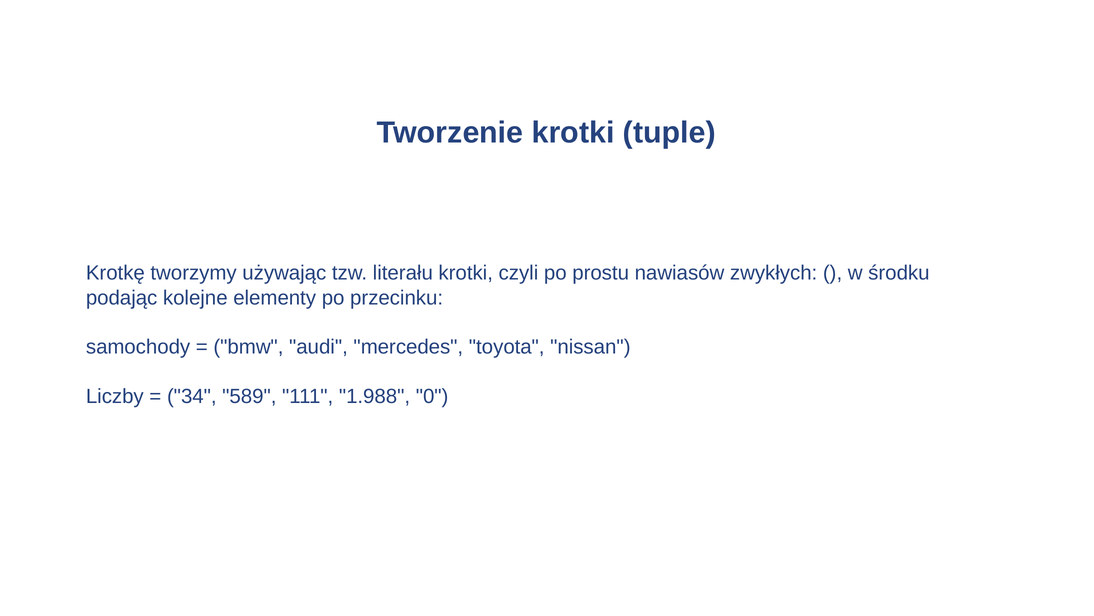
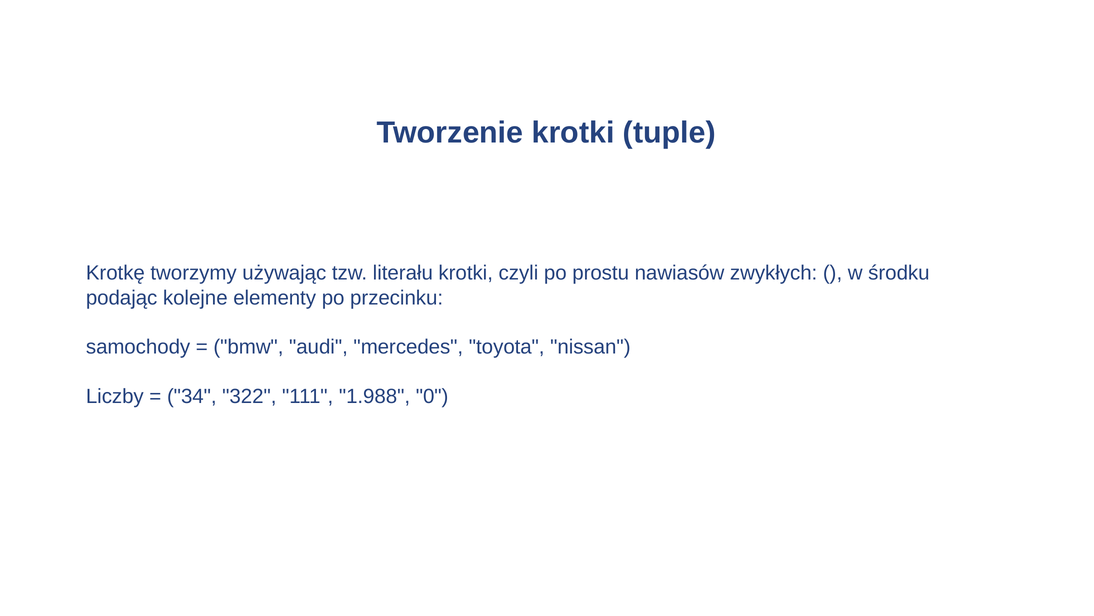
589: 589 -> 322
